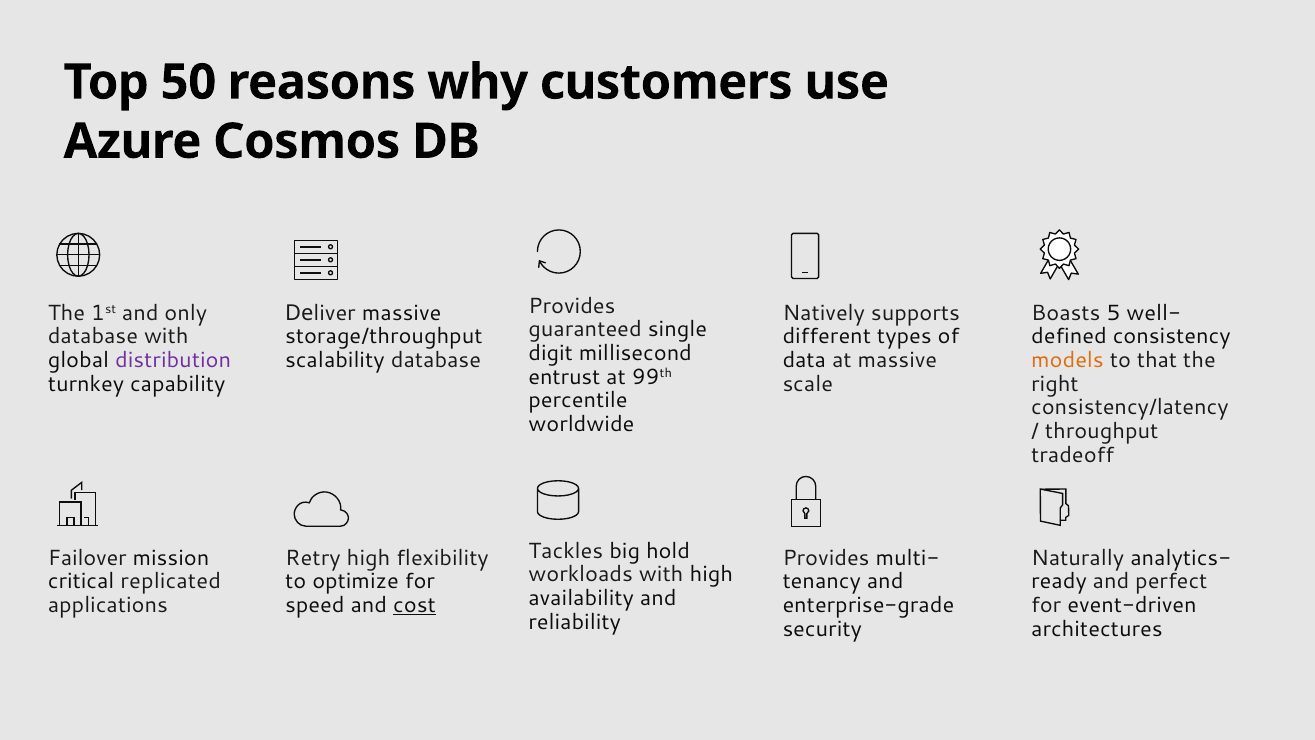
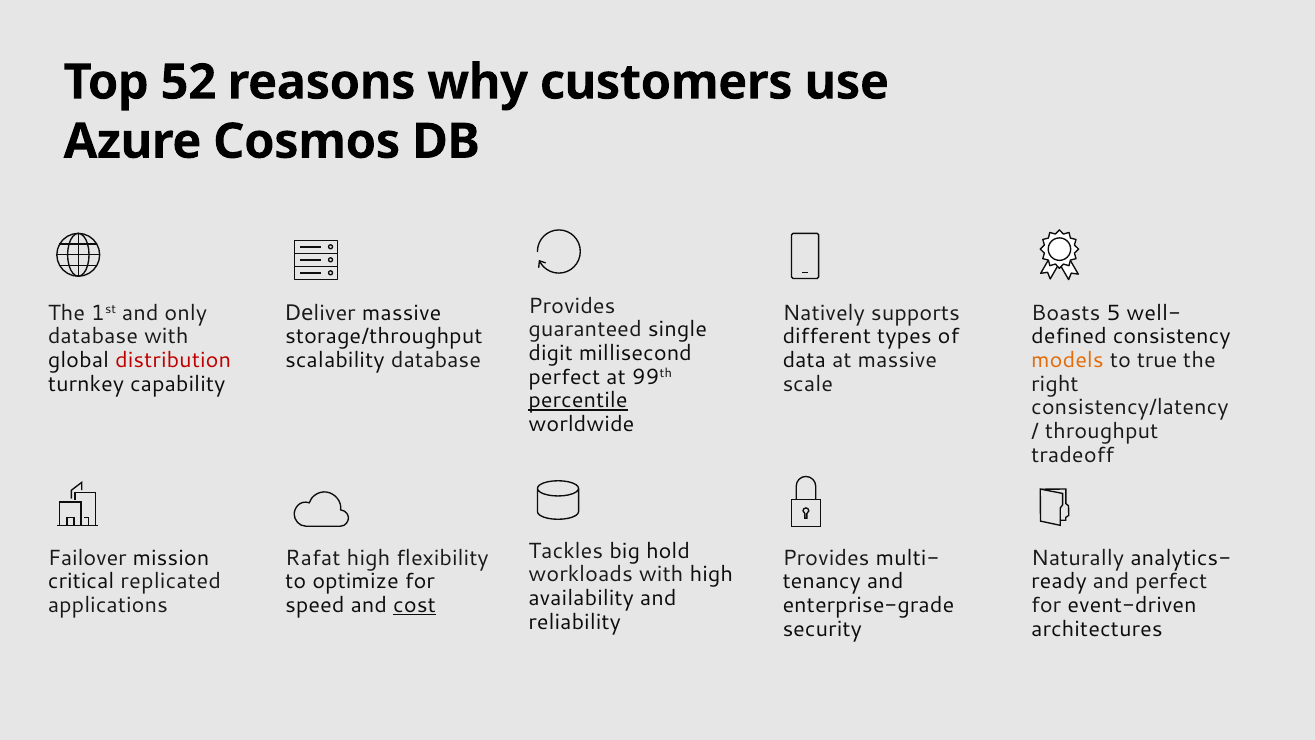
50: 50 -> 52
distribution colour: purple -> red
that: that -> true
entrust at (564, 377): entrust -> perfect
percentile underline: none -> present
Retry: Retry -> Rafat
